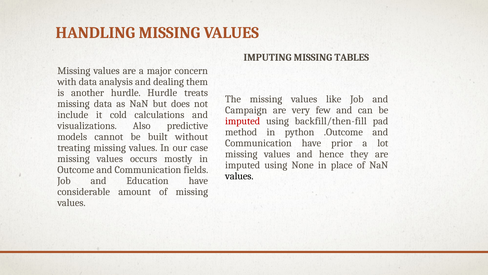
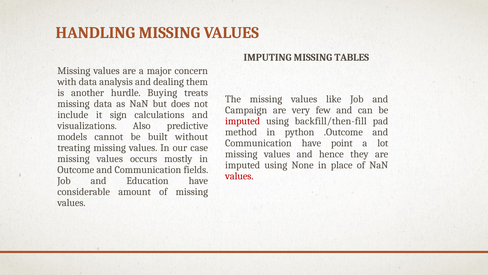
hurdle Hurdle: Hurdle -> Buying
cold: cold -> sign
prior: prior -> point
values at (239, 176) colour: black -> red
